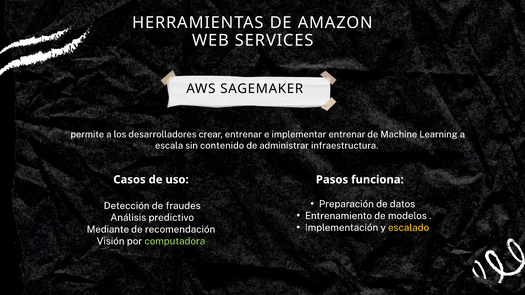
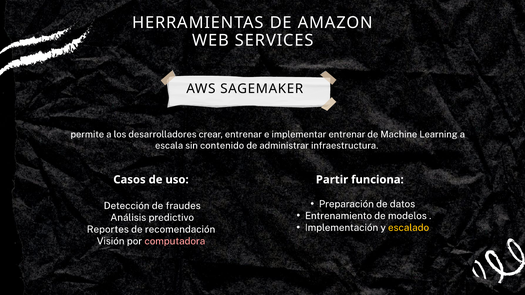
Pasos: Pasos -> Partir
Mediante: Mediante -> Reportes
computadora colour: light green -> pink
